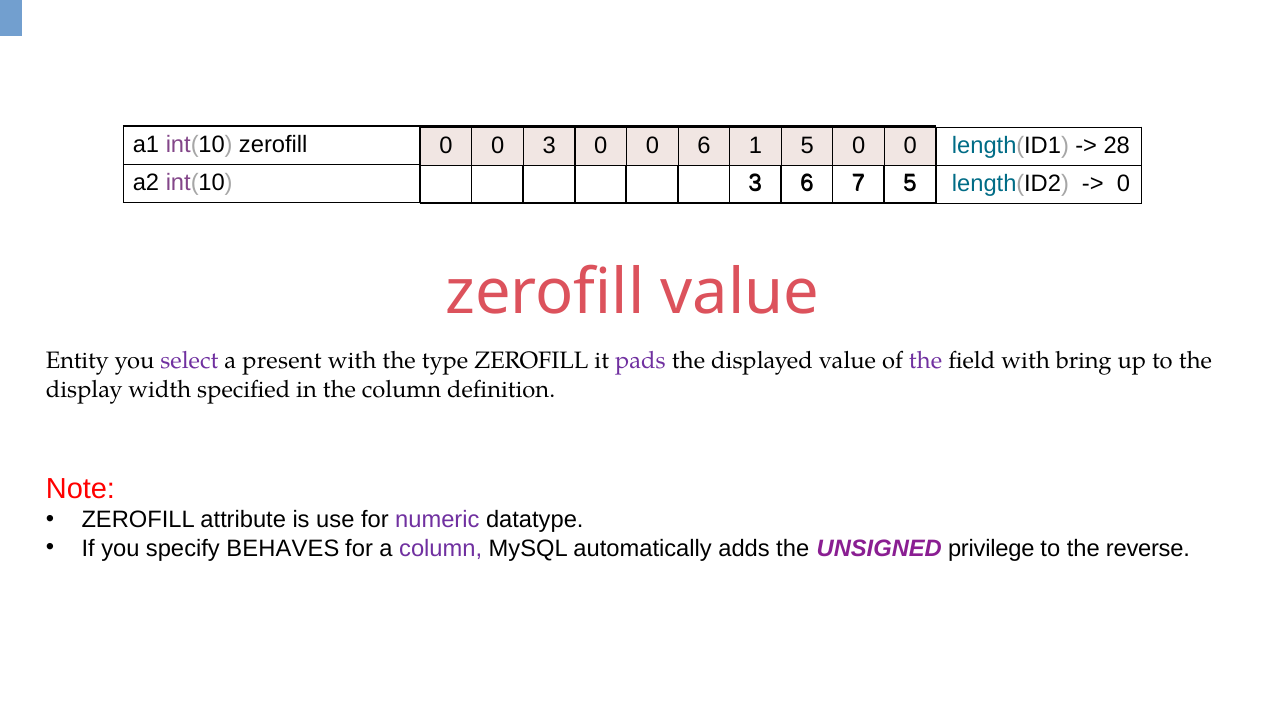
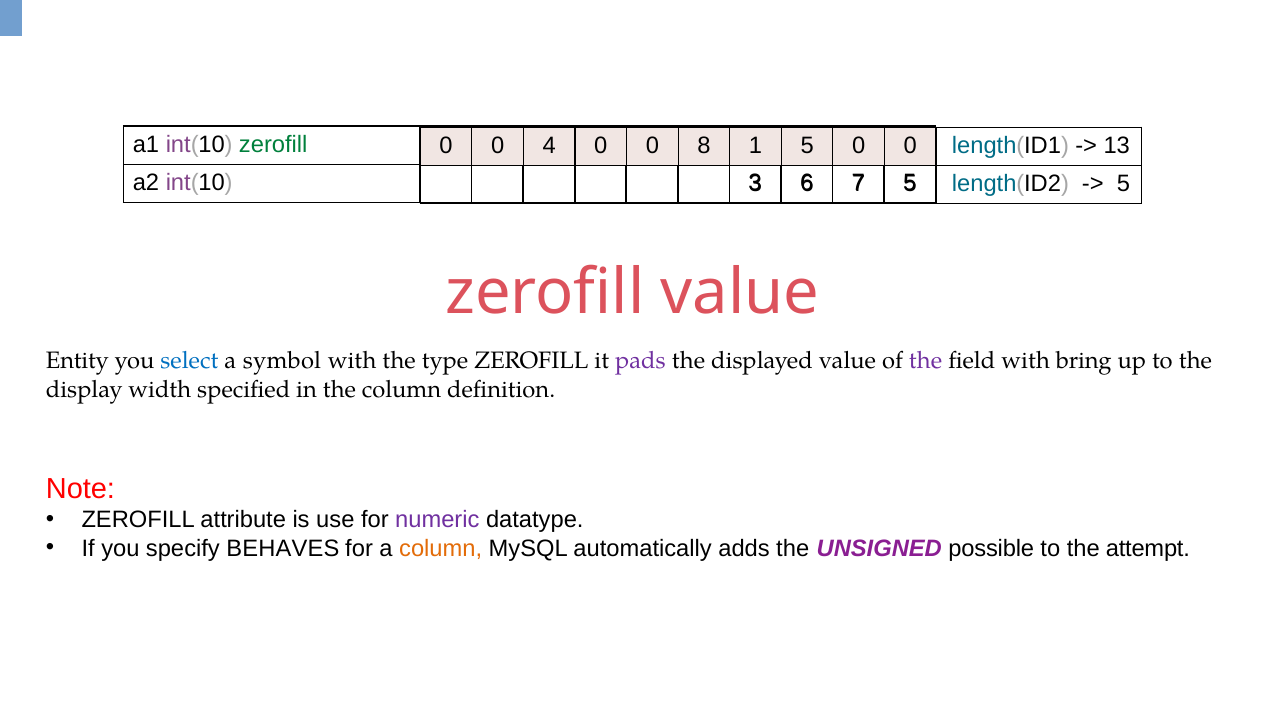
zerofill at (273, 144) colour: black -> green
0 3: 3 -> 4
0 6: 6 -> 8
28: 28 -> 13
0 at (1123, 184): 0 -> 5
select colour: purple -> blue
present: present -> symbol
column at (441, 549) colour: purple -> orange
privilege: privilege -> possible
reverse: reverse -> attempt
